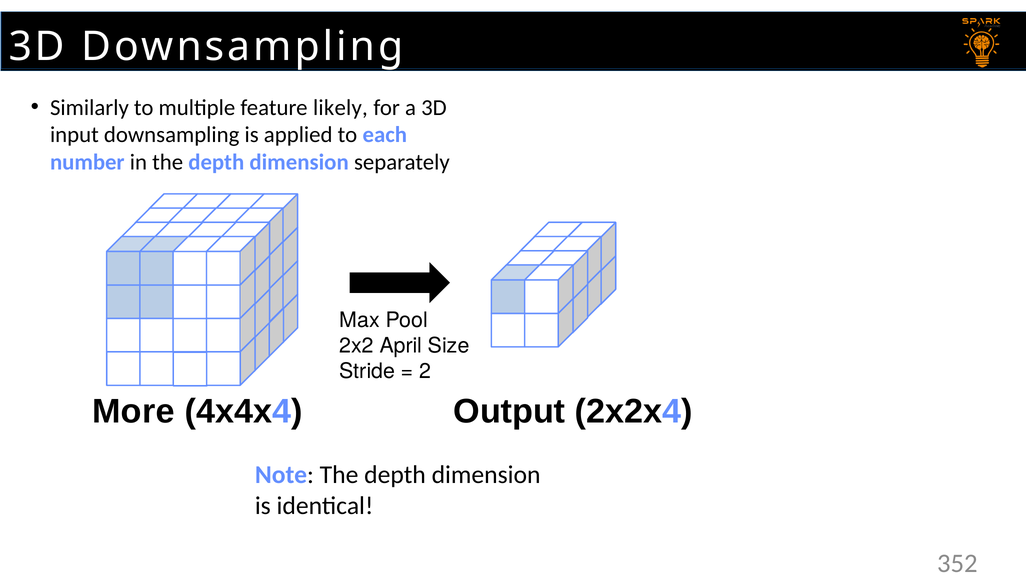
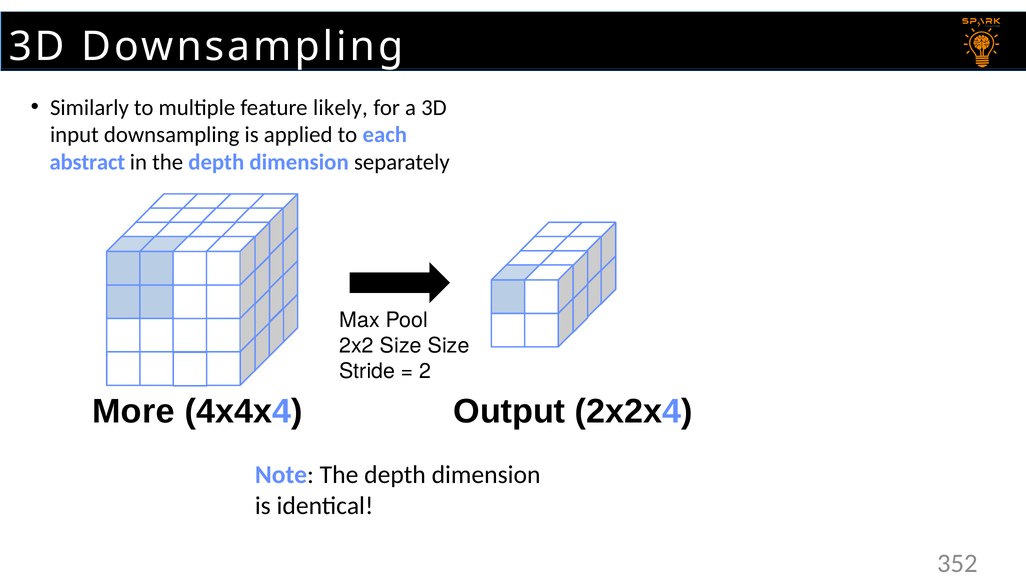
number: number -> abstract
2x2 April: April -> Size
